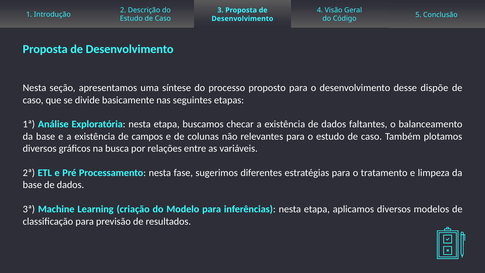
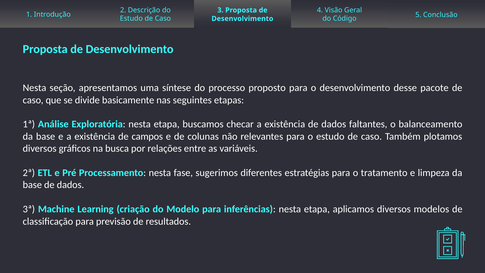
dispõe: dispõe -> pacote
